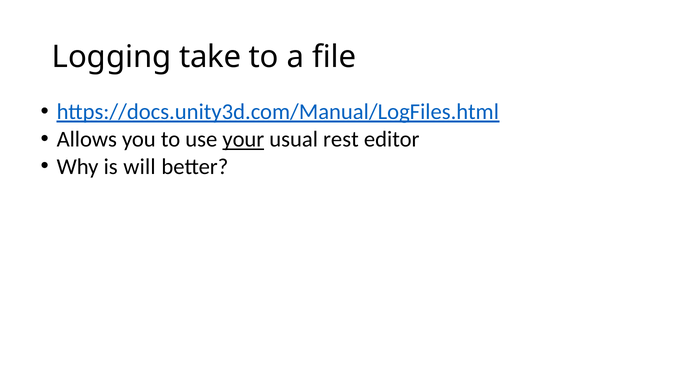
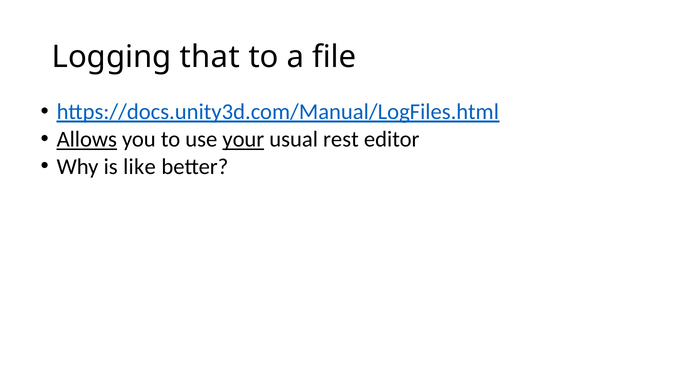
take: take -> that
Allows underline: none -> present
will: will -> like
